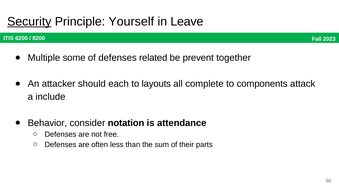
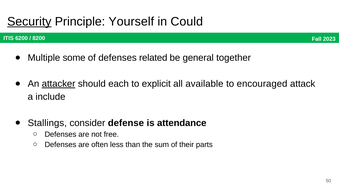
Leave: Leave -> Could
prevent: prevent -> general
attacker underline: none -> present
layouts: layouts -> explicit
complete: complete -> available
components: components -> encouraged
Behavior: Behavior -> Stallings
notation: notation -> defense
